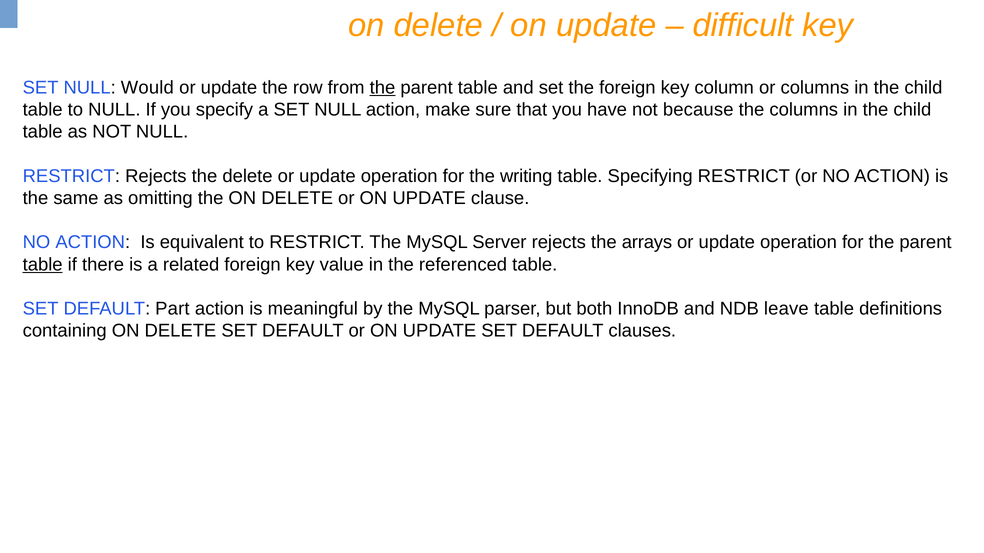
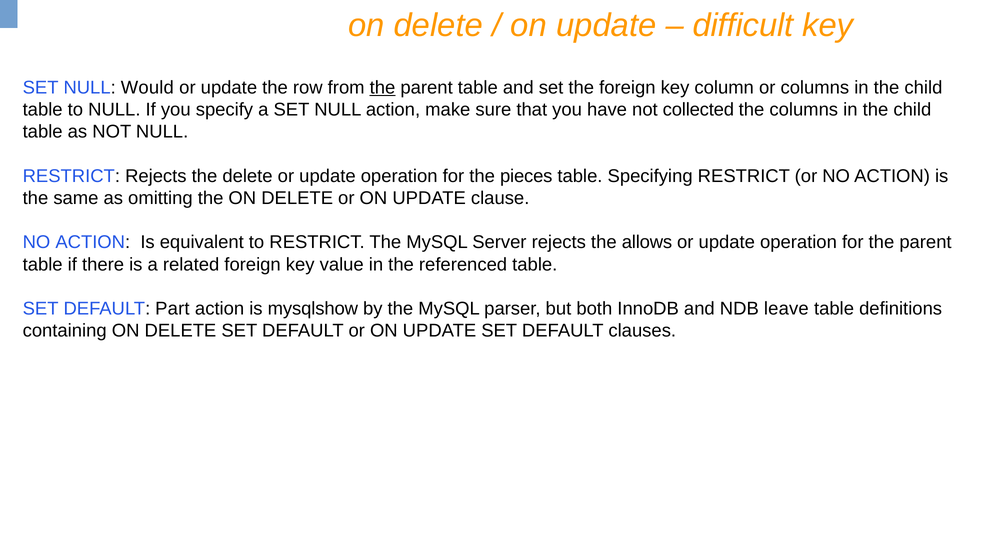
because: because -> collected
writing: writing -> pieces
arrays: arrays -> allows
table at (43, 265) underline: present -> none
meaningful: meaningful -> mysqlshow
